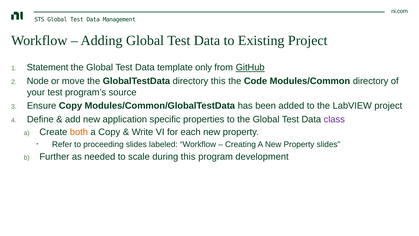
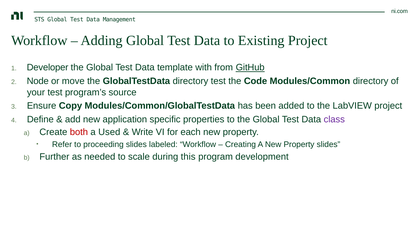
Statement: Statement -> Developer
only: only -> with
directory this: this -> test
both colour: orange -> red
a Copy: Copy -> Used
